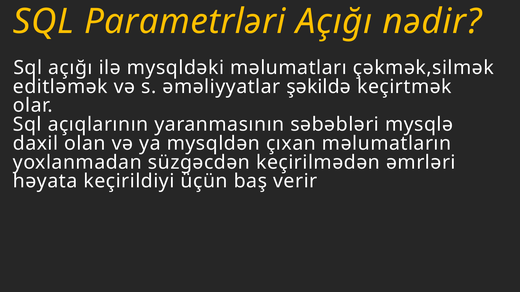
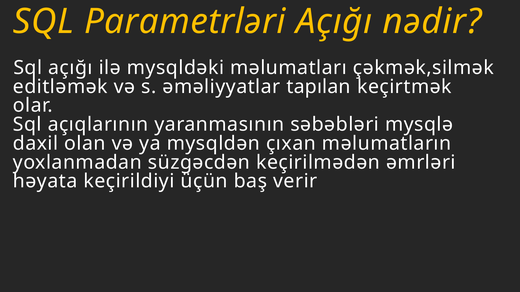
şəkildə: şəkildə -> tapılan
